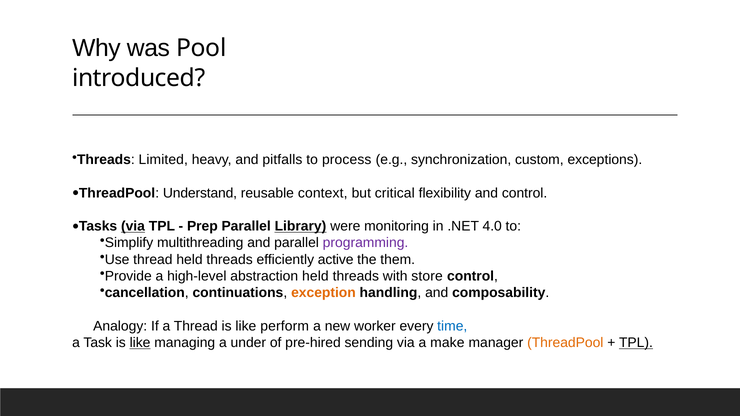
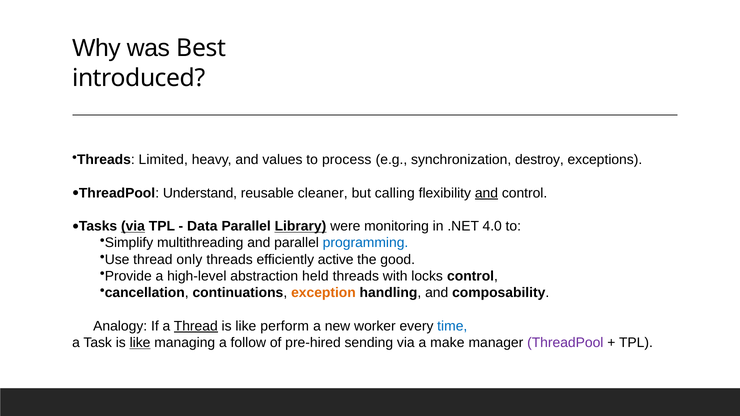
Pool: Pool -> Best
pitfalls: pitfalls -> values
custom: custom -> destroy
context: context -> cleaner
critical: critical -> calling
and at (486, 193) underline: none -> present
Prep: Prep -> Data
programming colour: purple -> blue
thread held: held -> only
them: them -> good
store: store -> locks
Thread at (196, 326) underline: none -> present
under: under -> follow
ThreadPool at (565, 343) colour: orange -> purple
TPL at (636, 343) underline: present -> none
